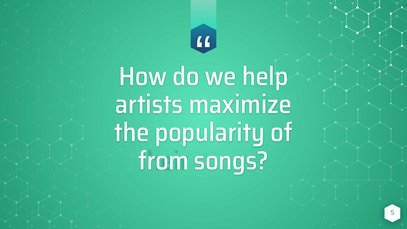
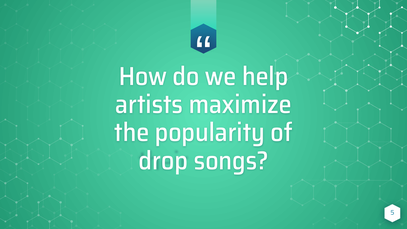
from: from -> drop
